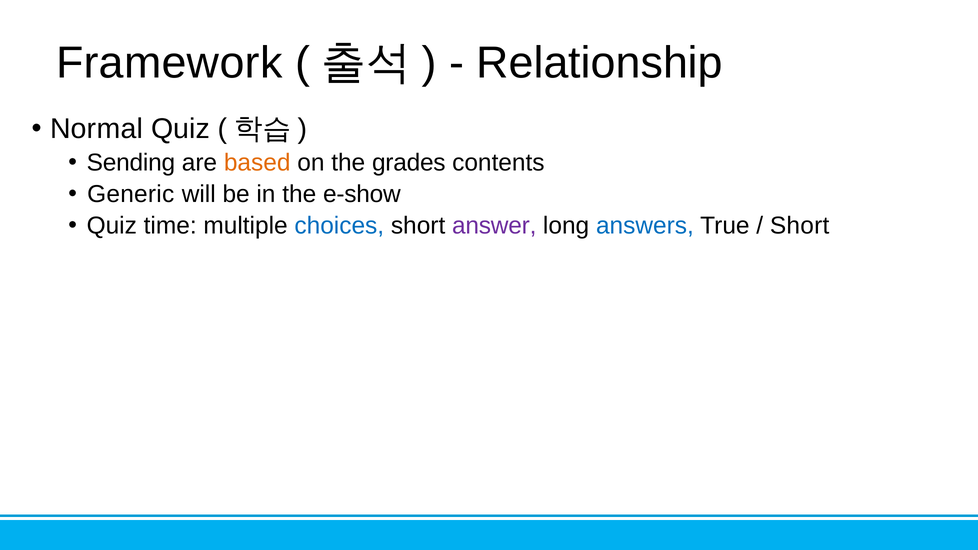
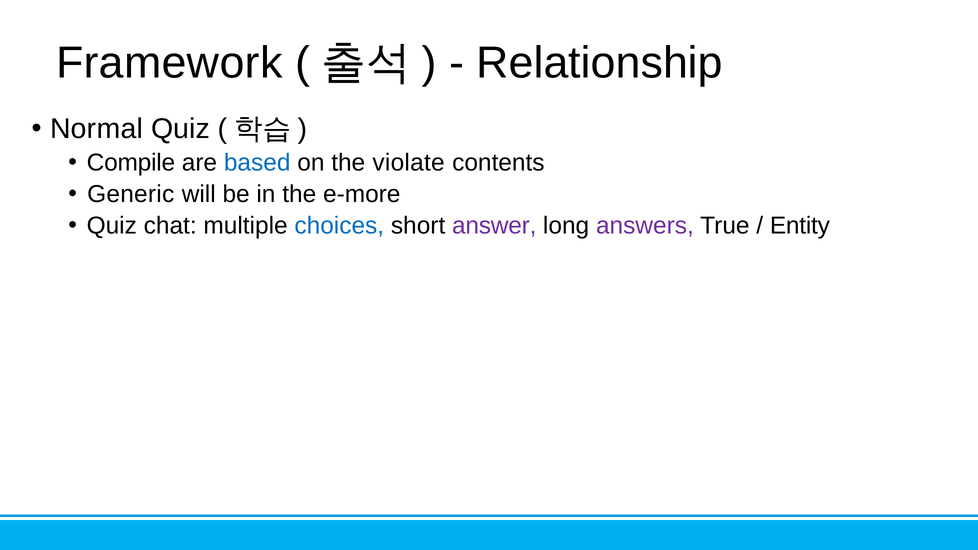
Sending: Sending -> Compile
based colour: orange -> blue
grades: grades -> violate
e-show: e-show -> e-more
time: time -> chat
answers colour: blue -> purple
Short at (800, 226): Short -> Entity
